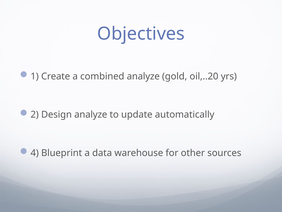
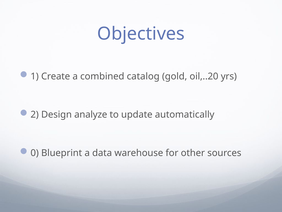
combined analyze: analyze -> catalog
4: 4 -> 0
